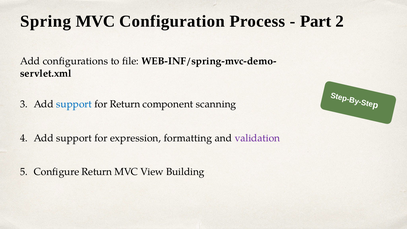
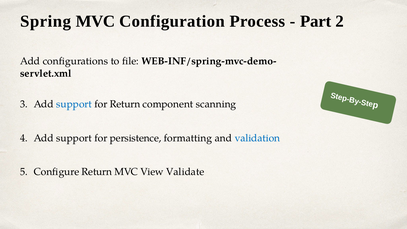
expression: expression -> persistence
validation colour: purple -> blue
Building: Building -> Validate
